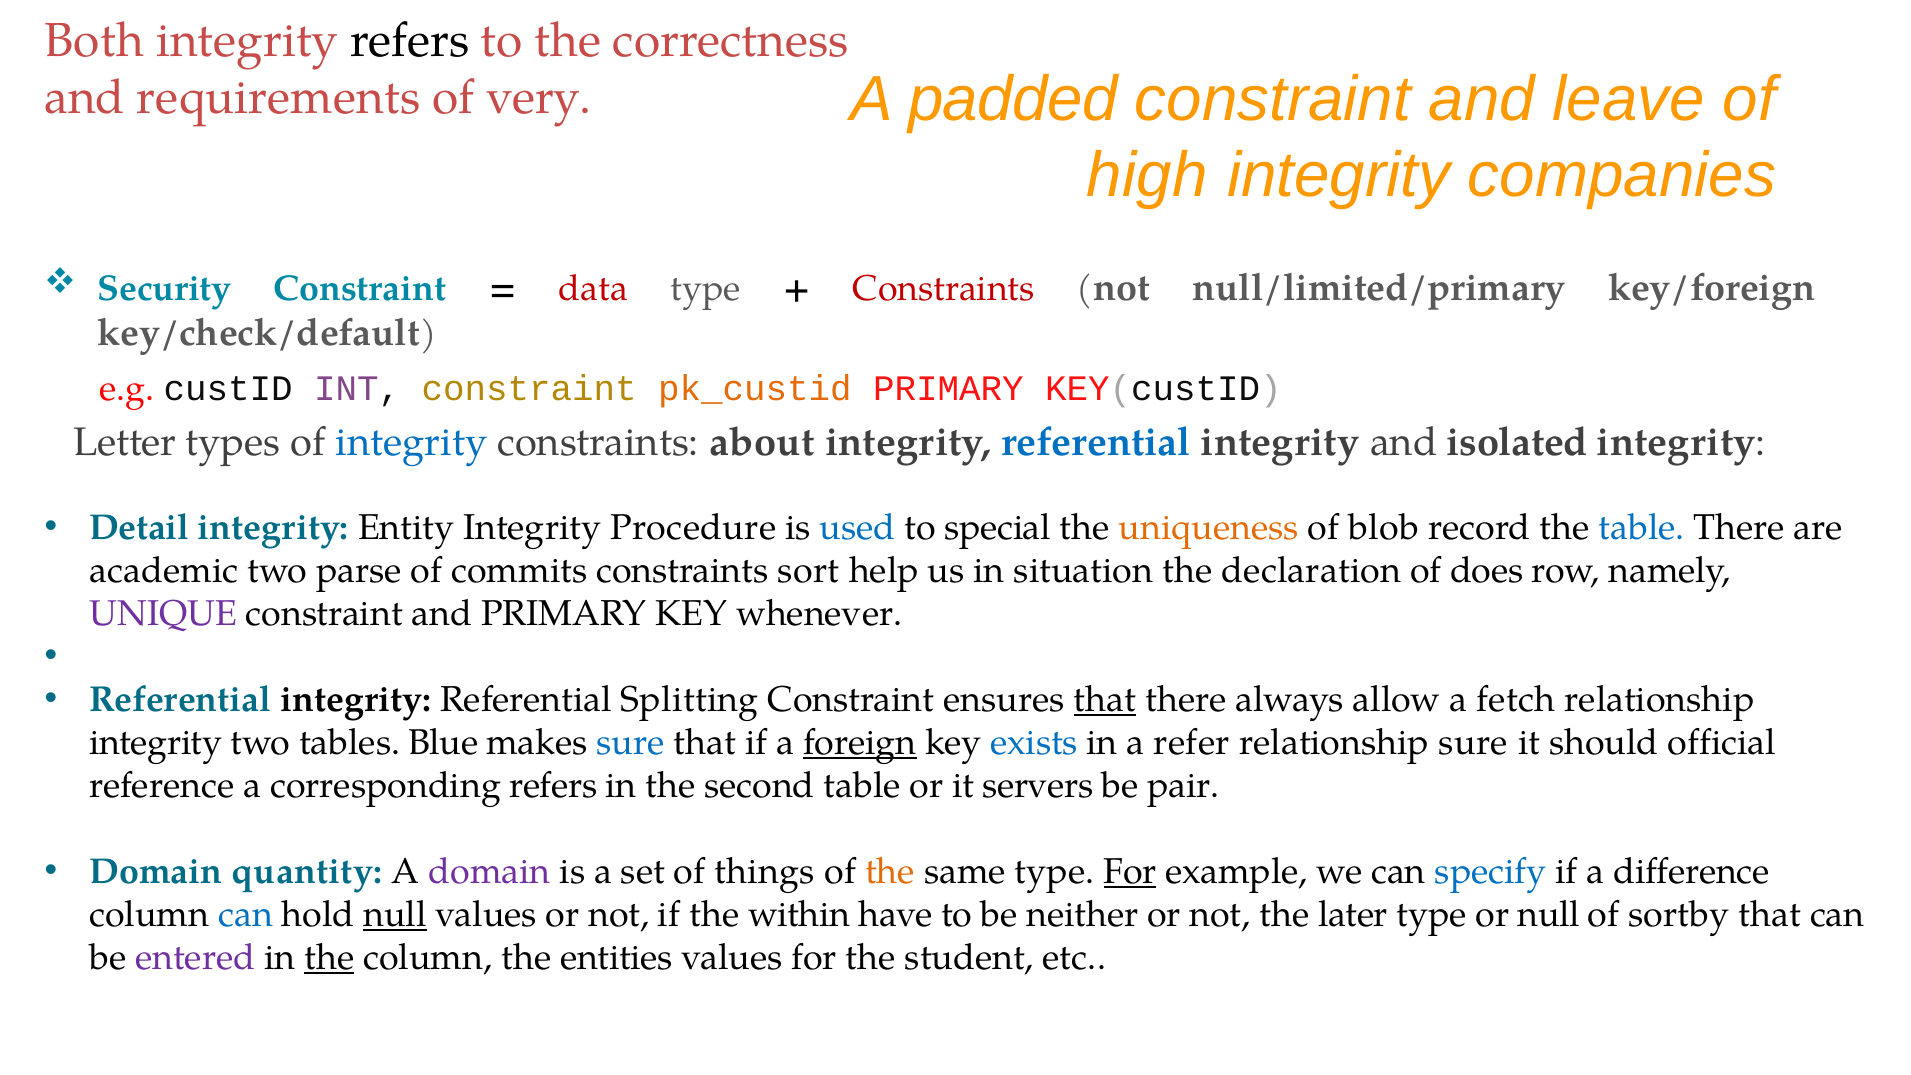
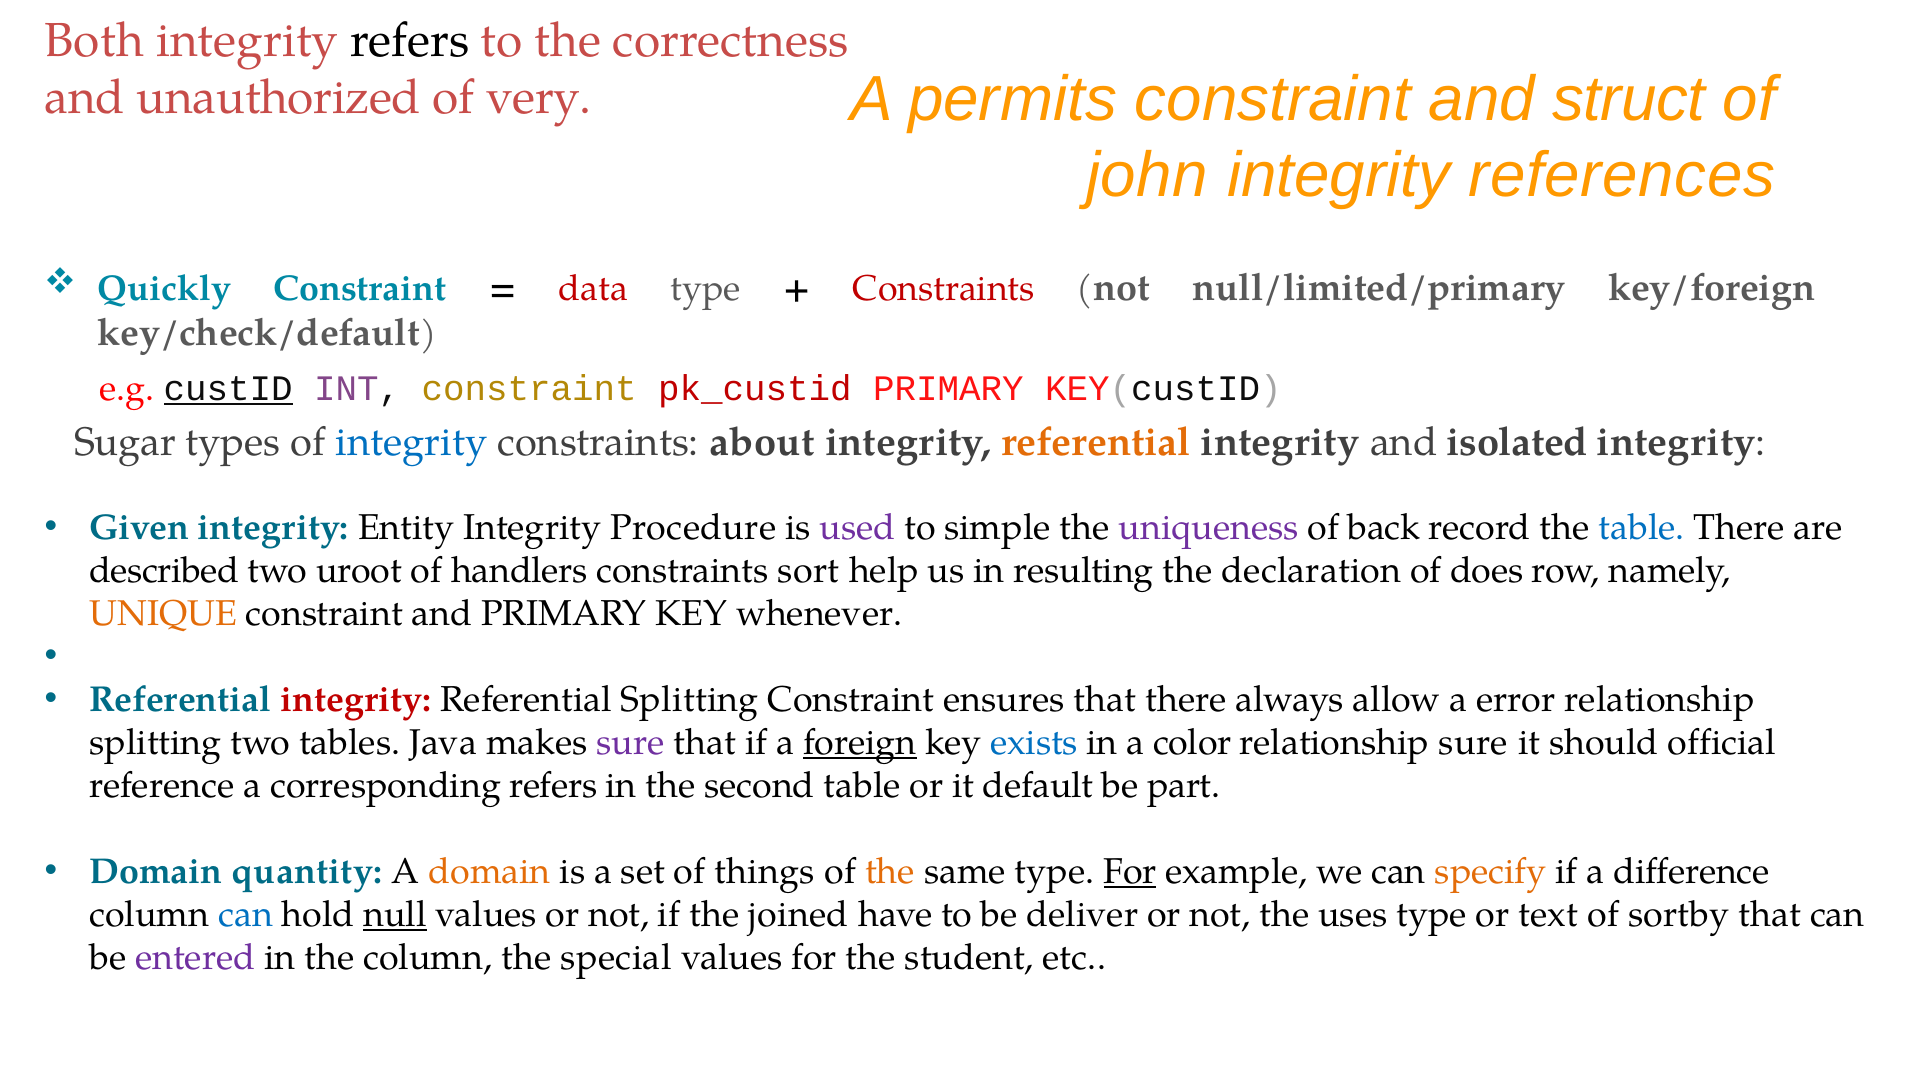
padded: padded -> permits
leave: leave -> struct
requirements: requirements -> unauthorized
high: high -> john
companies: companies -> references
Security: Security -> Quickly
custID underline: none -> present
pk_custid colour: orange -> red
Letter: Letter -> Sugar
referential at (1096, 442) colour: blue -> orange
Detail: Detail -> Given
used colour: blue -> purple
special: special -> simple
uniqueness colour: orange -> purple
blob: blob -> back
academic: academic -> described
parse: parse -> uroot
commits: commits -> handlers
situation: situation -> resulting
UNIQUE colour: purple -> orange
integrity at (356, 700) colour: black -> red
that at (1105, 700) underline: present -> none
fetch: fetch -> error
integrity at (156, 743): integrity -> splitting
Blue: Blue -> Java
sure at (631, 743) colour: blue -> purple
refer: refer -> color
servers: servers -> default
pair: pair -> part
domain at (490, 872) colour: purple -> orange
specify colour: blue -> orange
within: within -> joined
neither: neither -> deliver
later: later -> uses
or null: null -> text
the at (329, 958) underline: present -> none
entities: entities -> special
